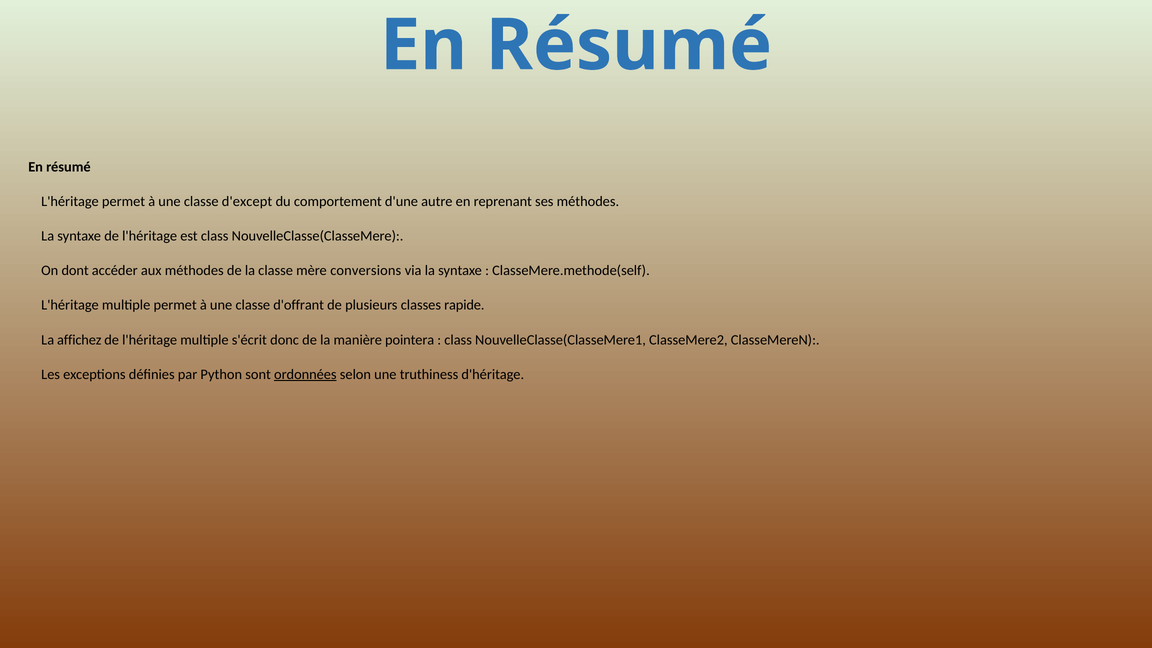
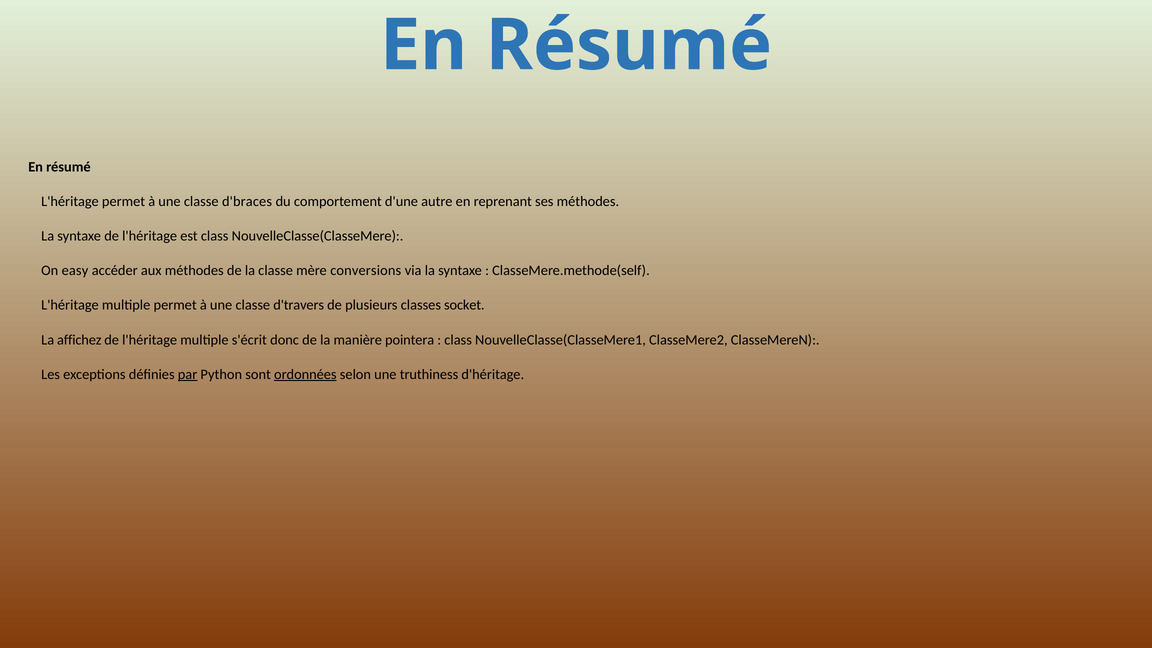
d'except: d'except -> d'braces
dont: dont -> easy
d'offrant: d'offrant -> d'travers
rapide: rapide -> socket
par underline: none -> present
